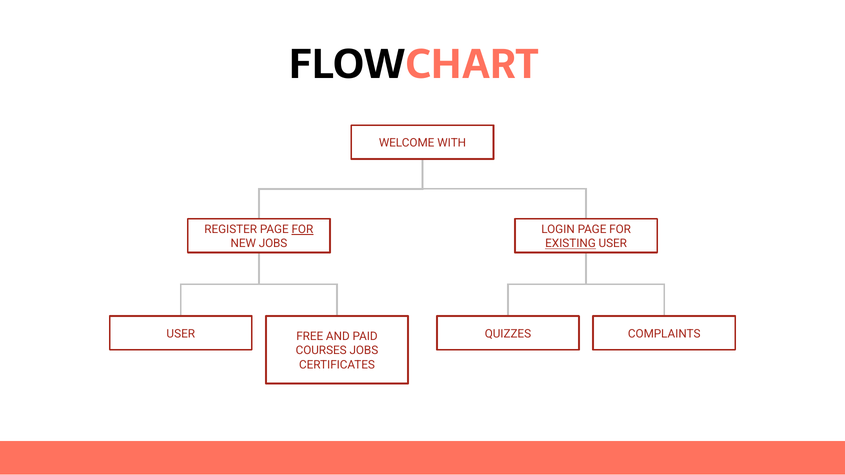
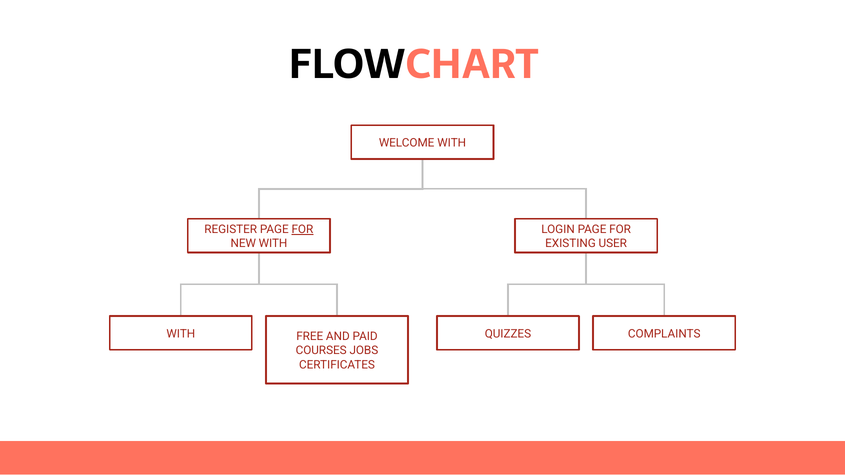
NEW JOBS: JOBS -> WITH
EXISTING underline: present -> none
USER at (181, 334): USER -> WITH
